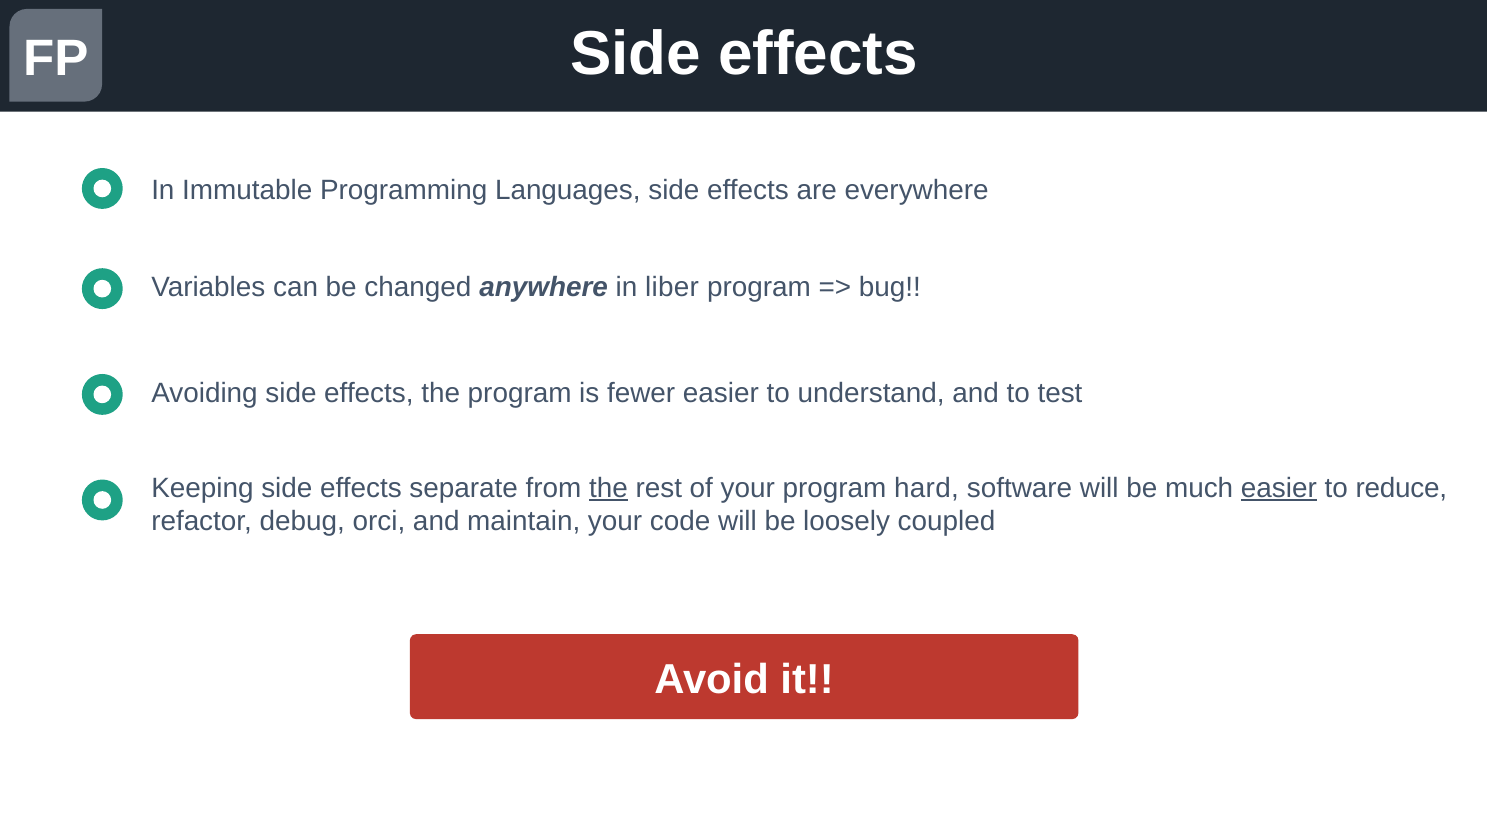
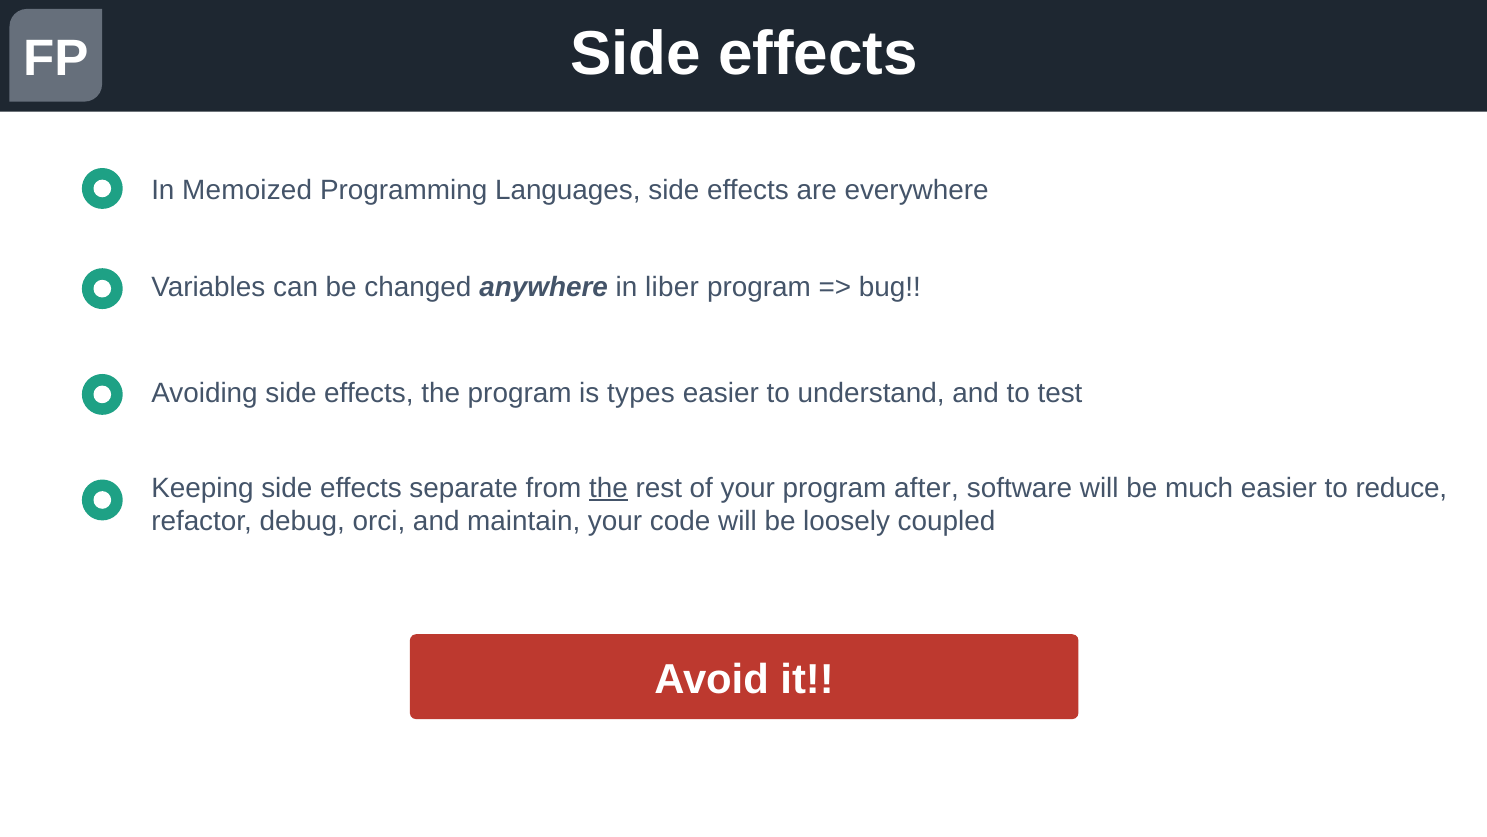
Immutable: Immutable -> Memoized
fewer: fewer -> types
hard: hard -> after
easier at (1279, 488) underline: present -> none
